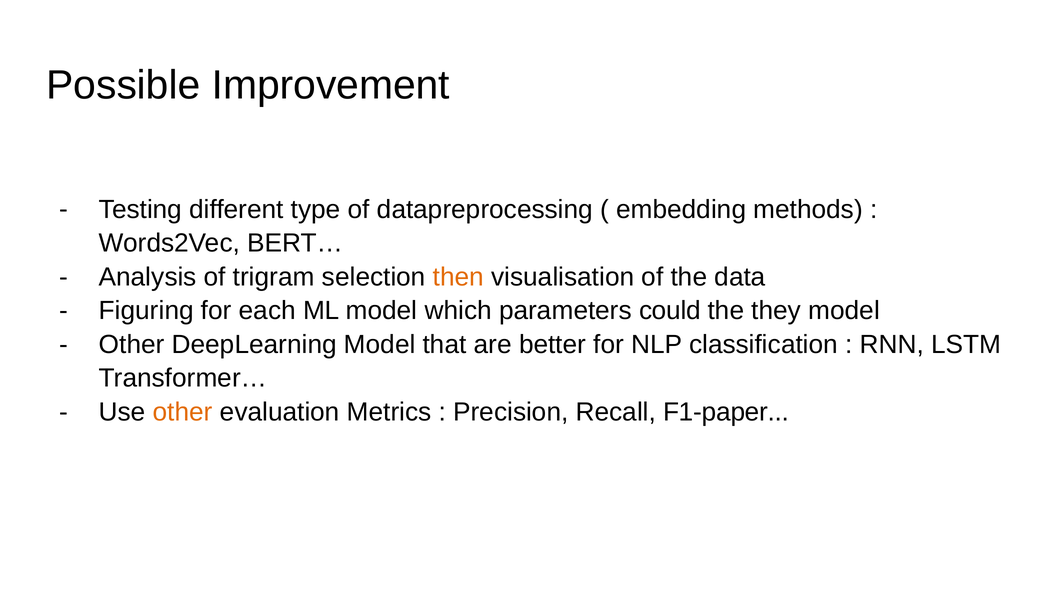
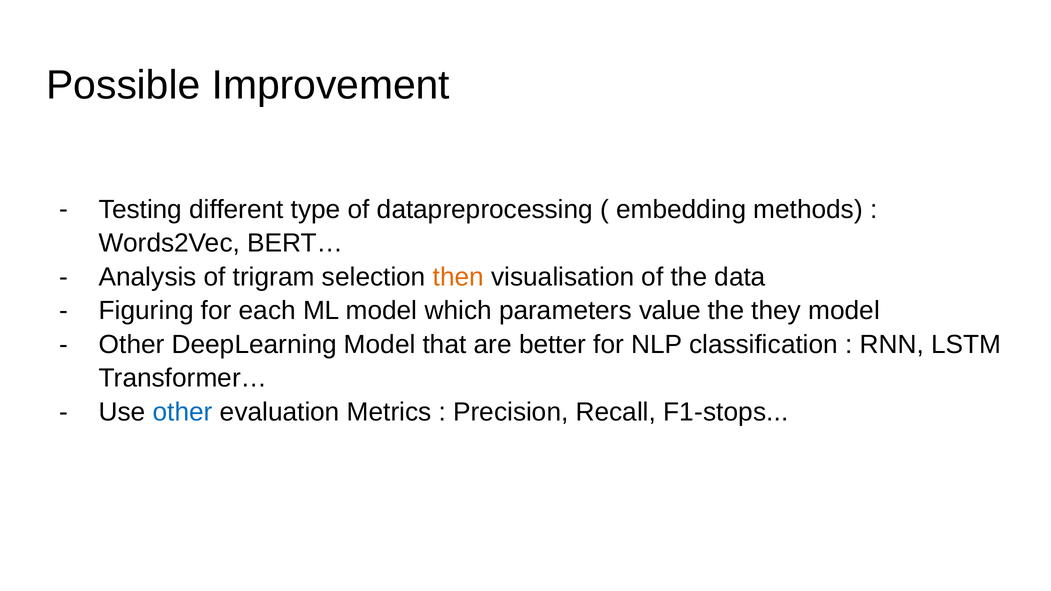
could: could -> value
other at (183, 412) colour: orange -> blue
F1-paper: F1-paper -> F1-stops
